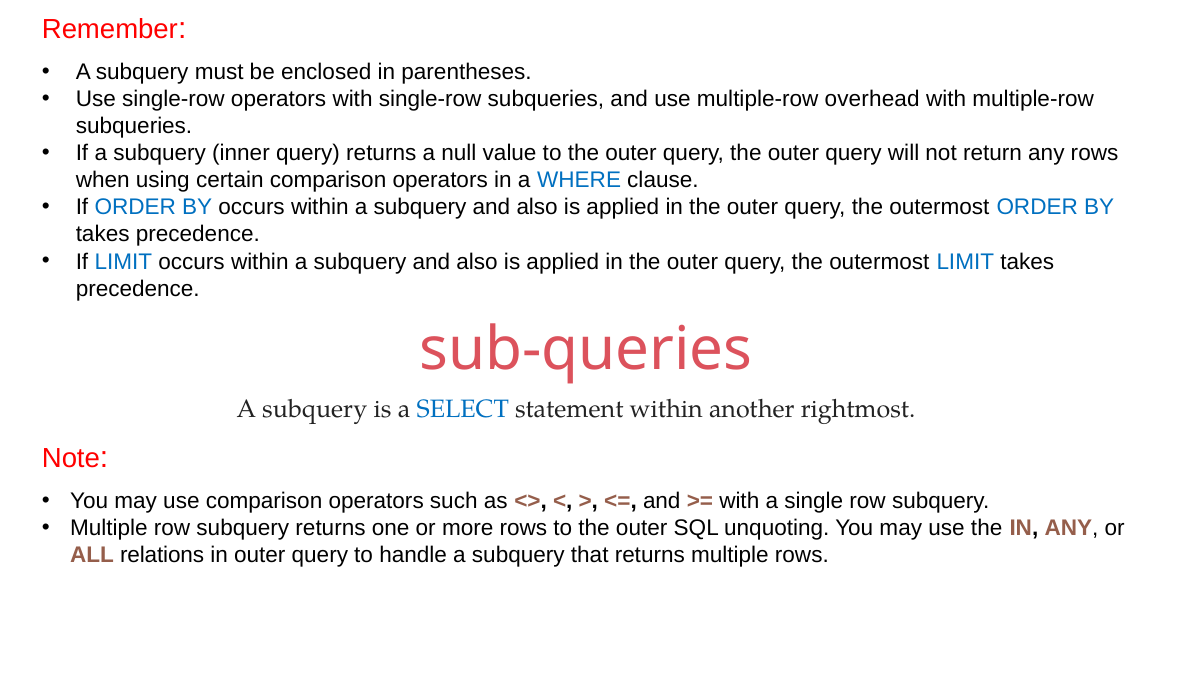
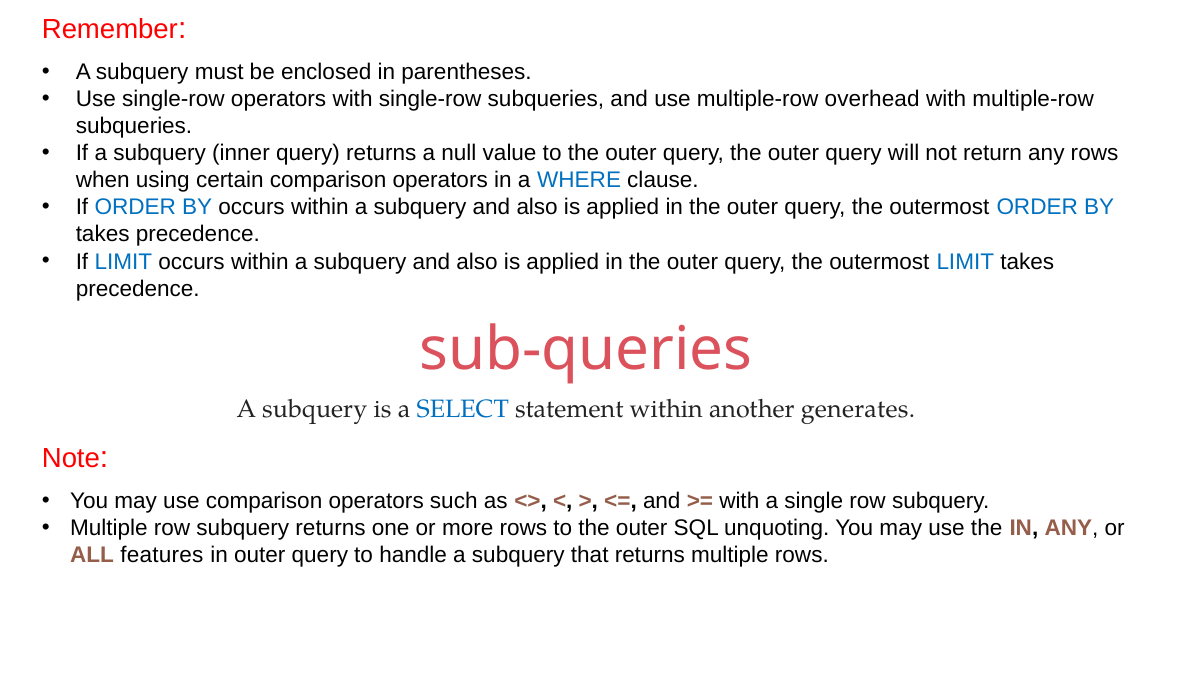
rightmost: rightmost -> generates
relations: relations -> features
